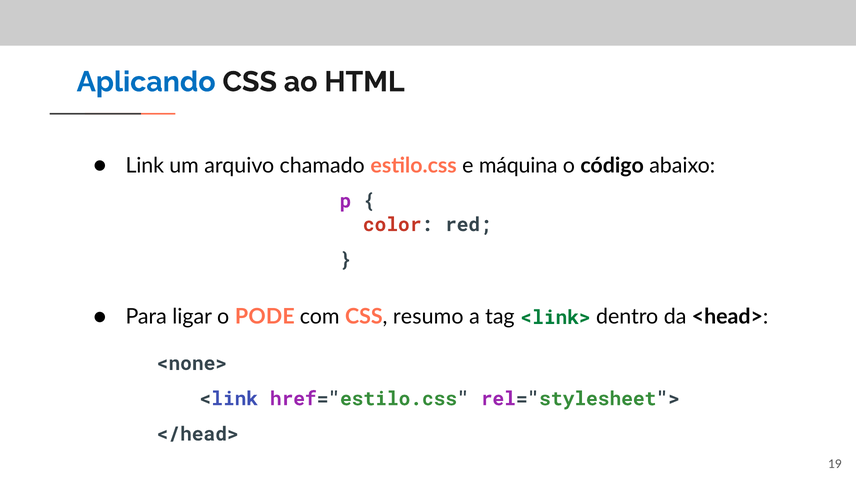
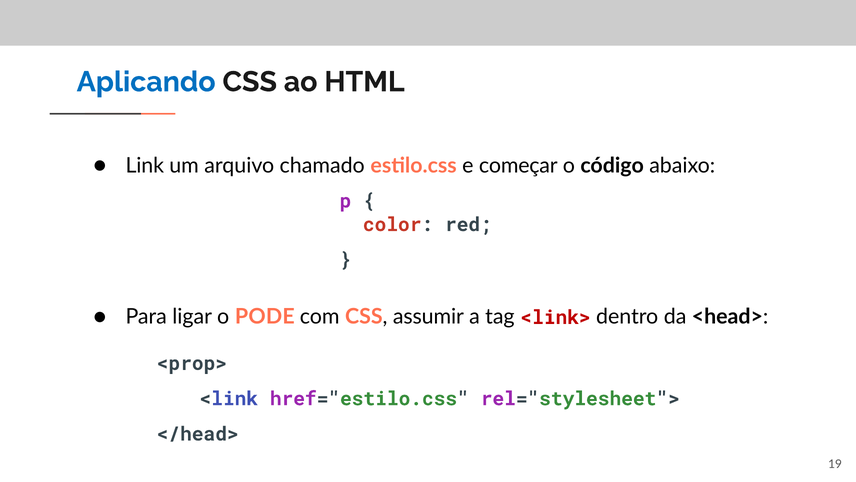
máquina: máquina -> começar
resumo: resumo -> assumir
<link> colour: green -> red
<none>: <none> -> <prop>
